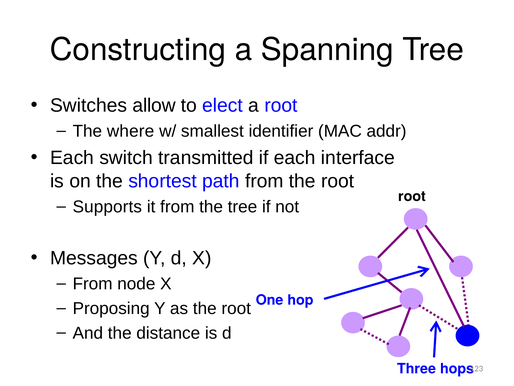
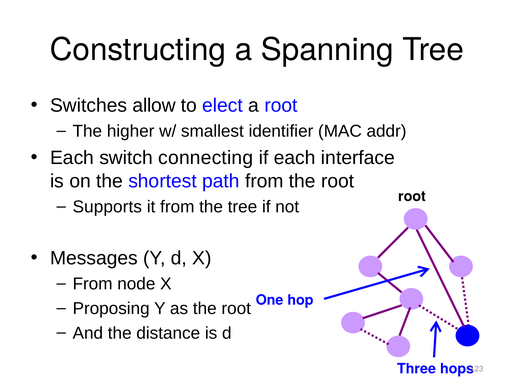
where: where -> higher
transmitted: transmitted -> connecting
